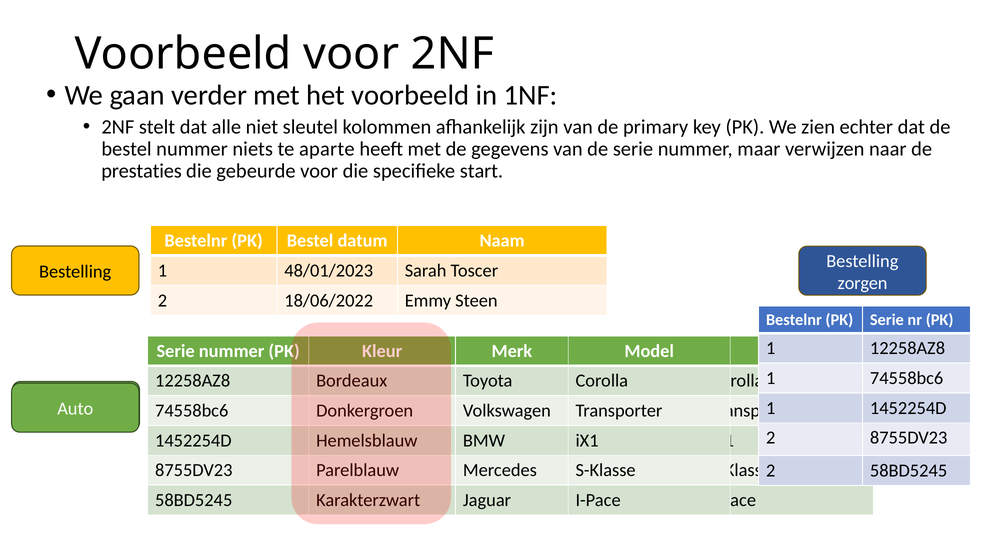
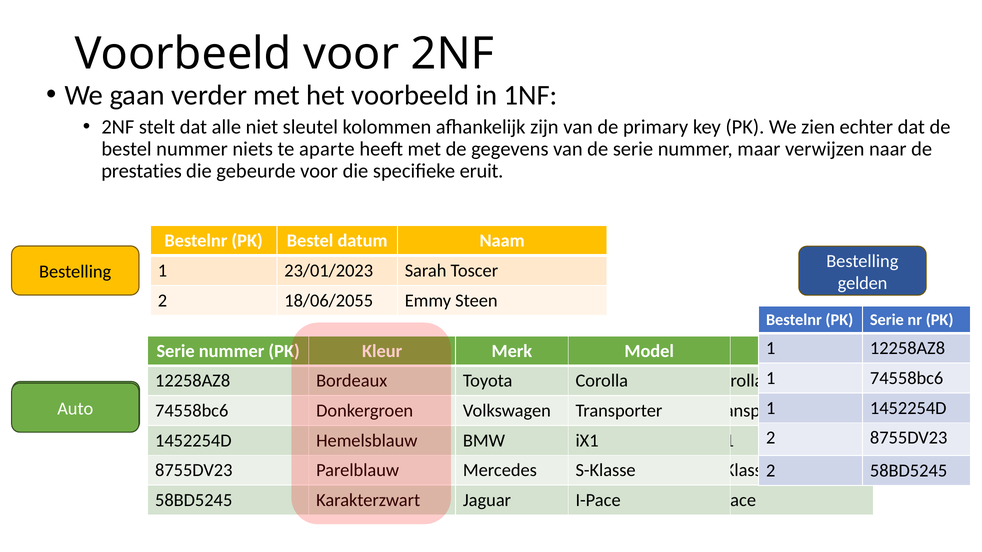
start: start -> eruit
48/01/2023: 48/01/2023 -> 23/01/2023
zorgen: zorgen -> gelden
18/06/2022: 18/06/2022 -> 18/06/2055
